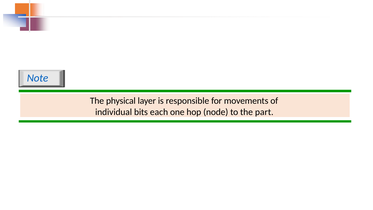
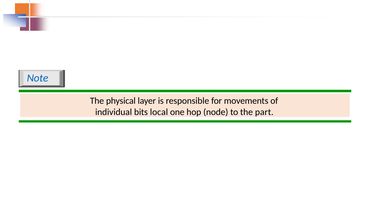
each: each -> local
